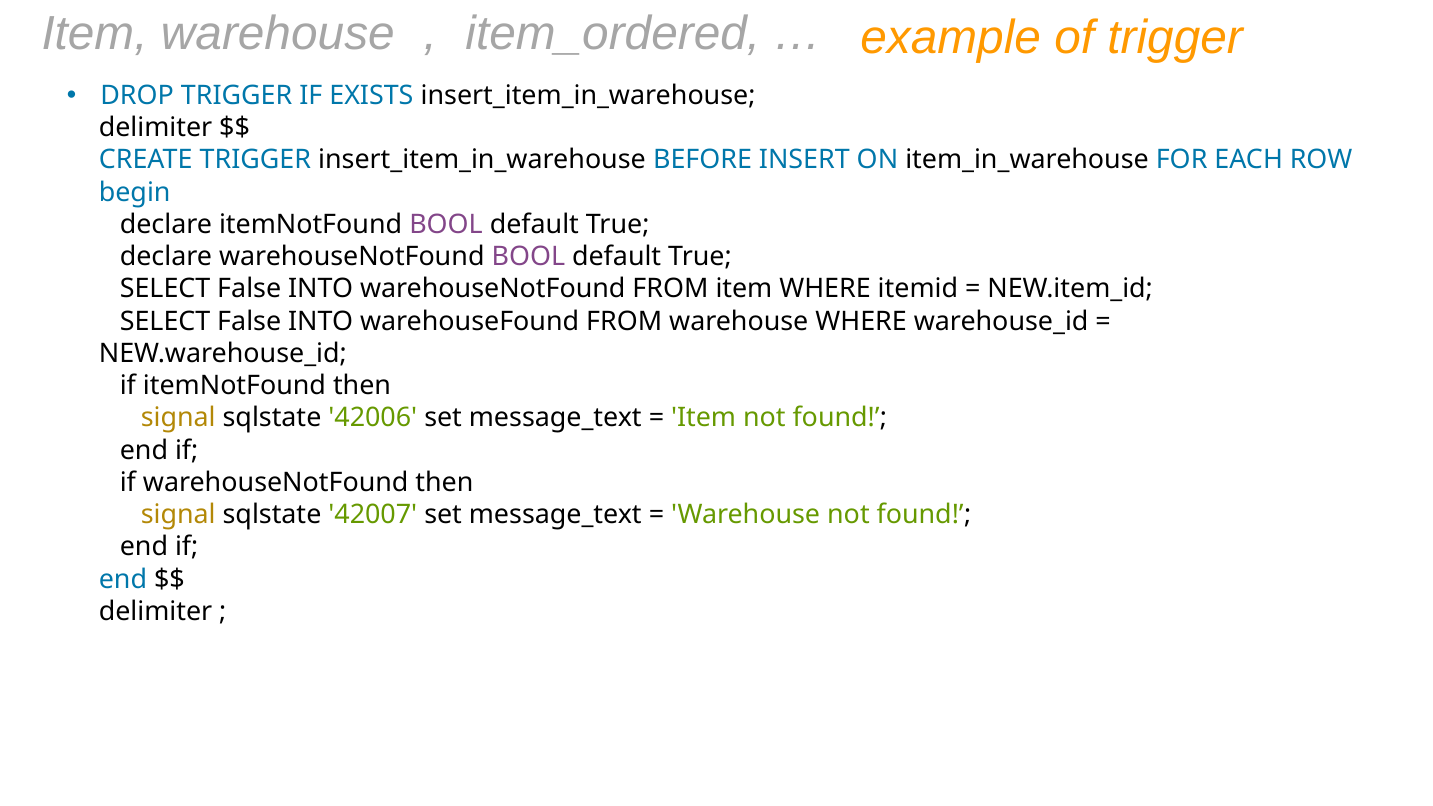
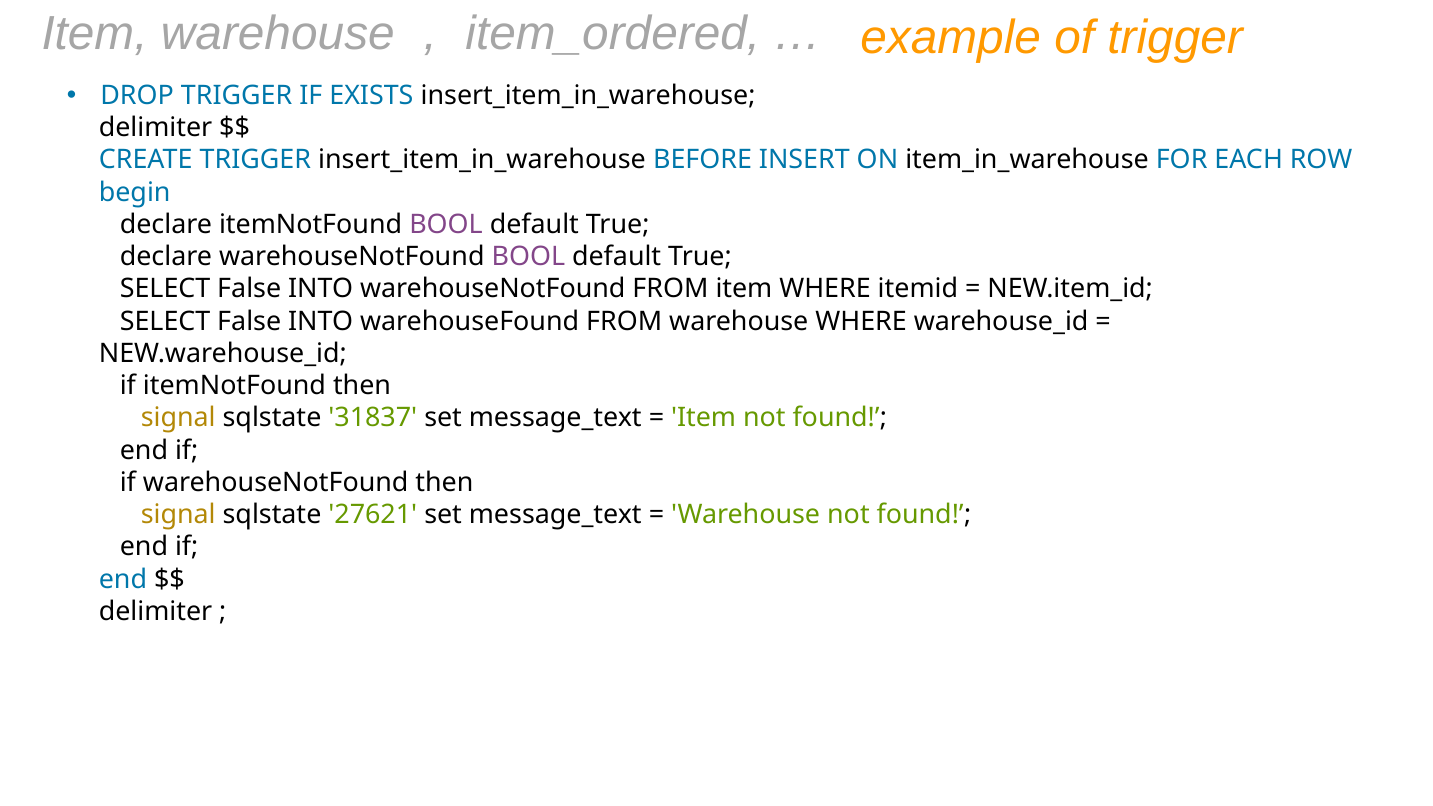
42006: 42006 -> 31837
42007: 42007 -> 27621
